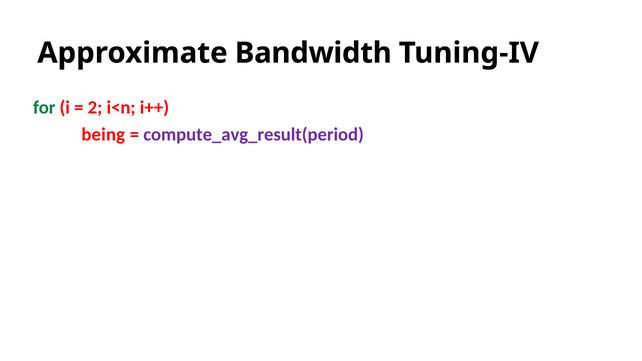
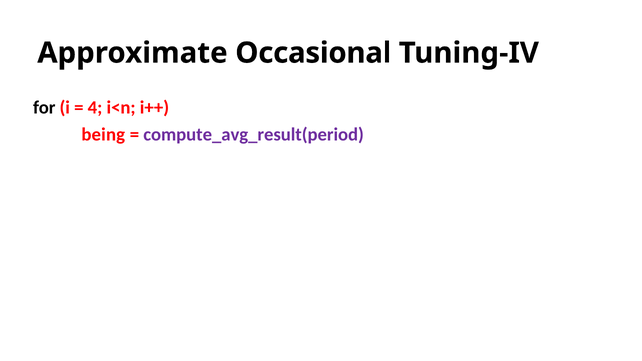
Bandwidth: Bandwidth -> Occasional
for colour: green -> black
2: 2 -> 4
